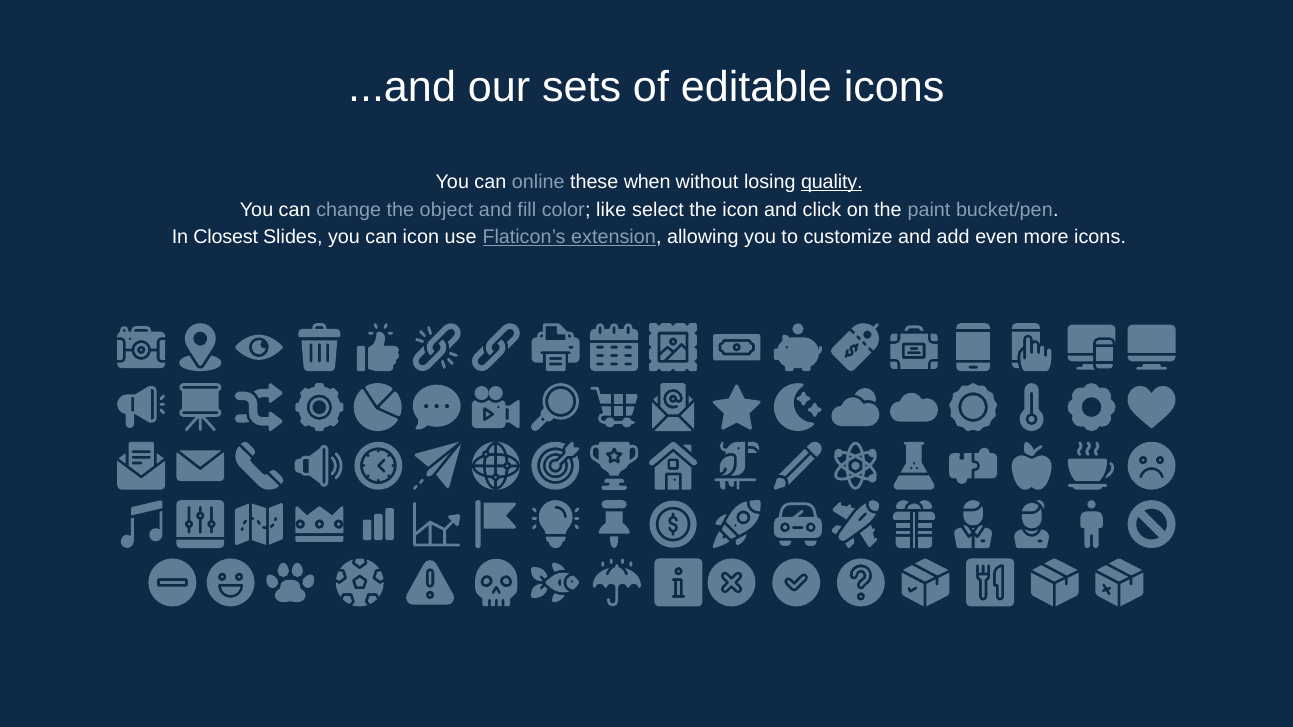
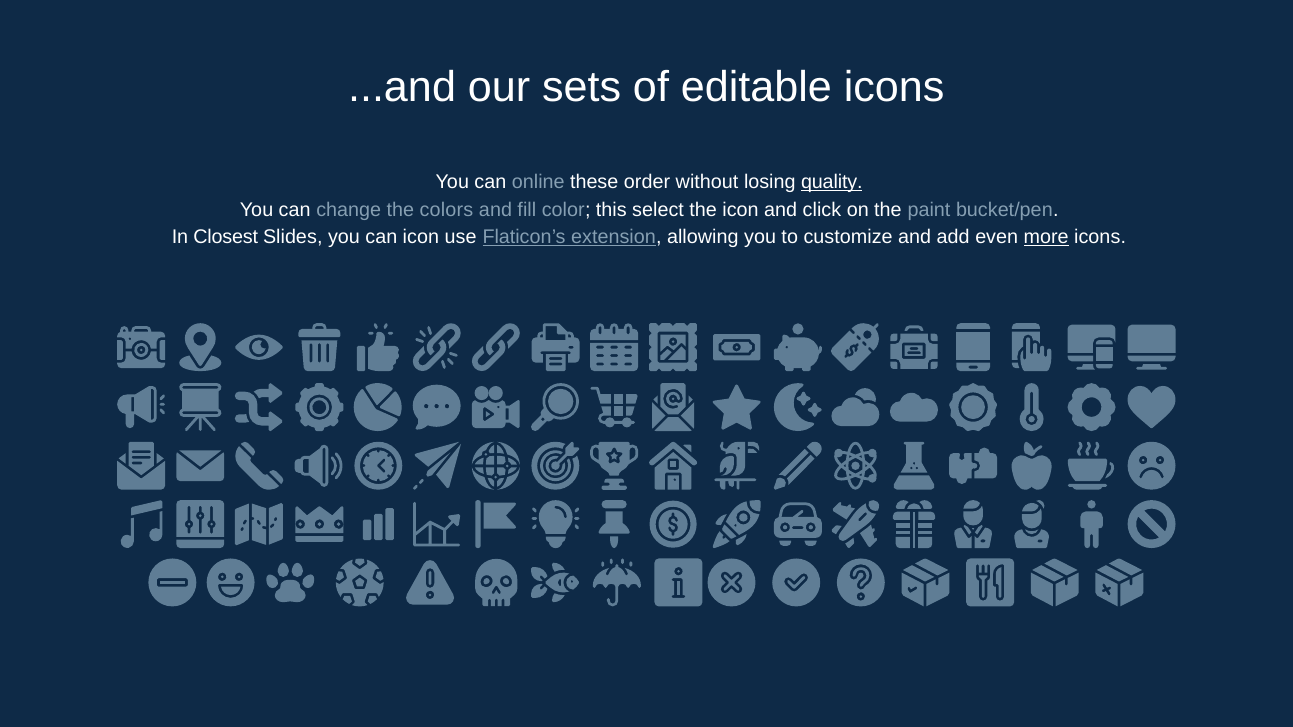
when: when -> order
object: object -> colors
like: like -> this
more underline: none -> present
